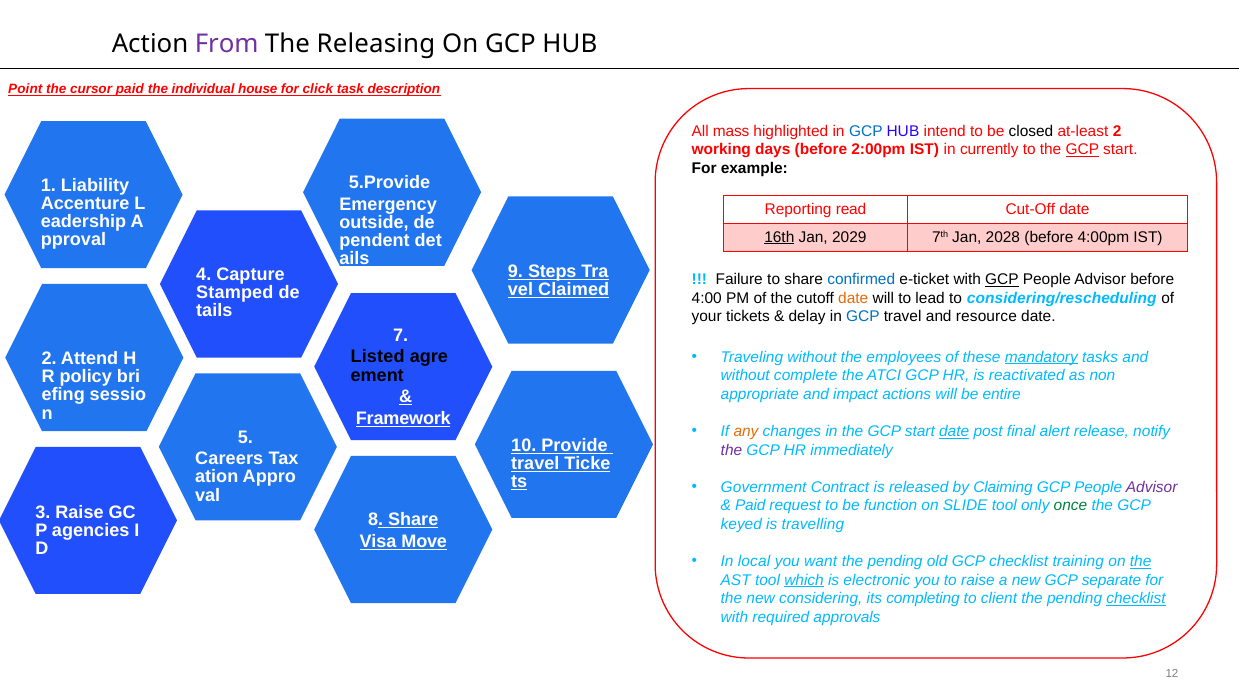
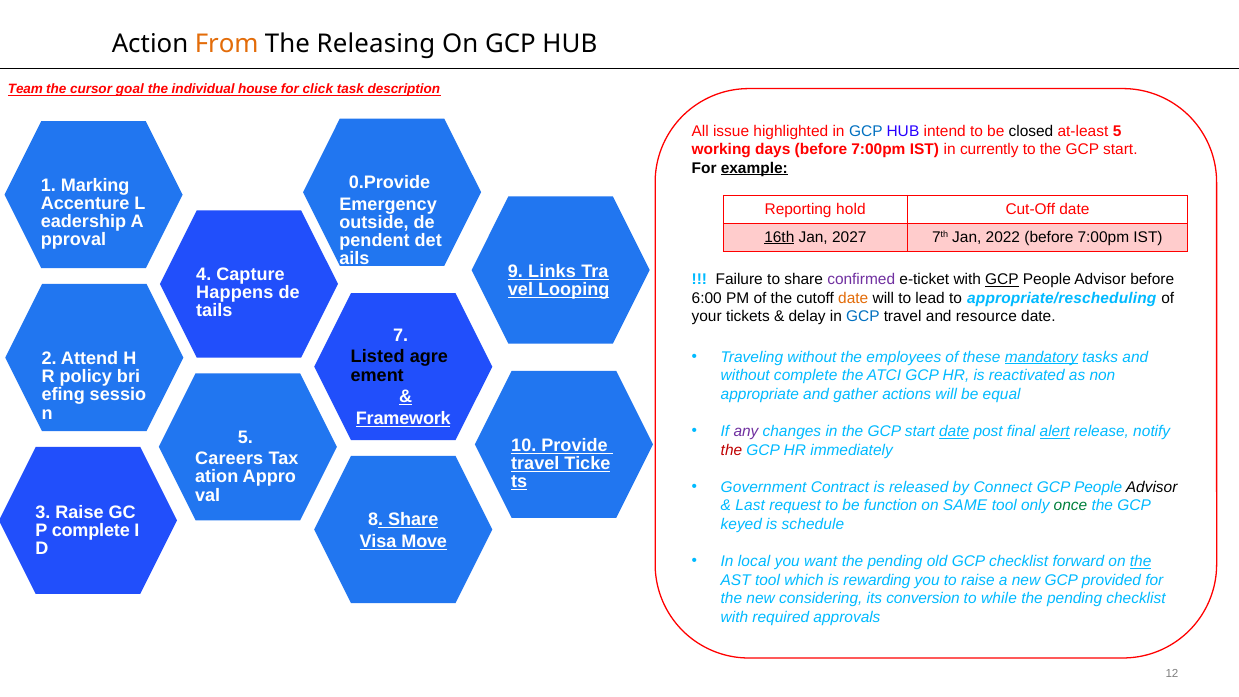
From colour: purple -> orange
Point: Point -> Team
cursor paid: paid -> goal
mass: mass -> issue
at-least 2: 2 -> 5
days before 2:00pm: 2:00pm -> 7:00pm
GCP at (1082, 149) underline: present -> none
example underline: none -> present
5.Provide: 5.Provide -> 0.Provide
Liability: Liability -> Marking
read: read -> hold
2029: 2029 -> 2027
2028: 2028 -> 2022
4:00pm at (1103, 237): 4:00pm -> 7:00pm
Steps: Steps -> Links
confirmed colour: blue -> purple
Claimed: Claimed -> Looping
Stamped: Stamped -> Happens
4:00: 4:00 -> 6:00
considering/rescheduling: considering/rescheduling -> appropriate/rescheduling
impact: impact -> gather
entire: entire -> equal
any colour: orange -> purple
alert underline: none -> present
the at (731, 450) colour: purple -> red
Claiming: Claiming -> Connect
Advisor at (1152, 487) colour: purple -> black
Paid at (750, 506): Paid -> Last
SLIDE: SLIDE -> SAME
travelling: travelling -> schedule
agencies at (91, 530): agencies -> complete
training: training -> forward
which underline: present -> none
electronic: electronic -> rewarding
separate: separate -> provided
completing: completing -> conversion
client: client -> while
checklist at (1136, 599) underline: present -> none
